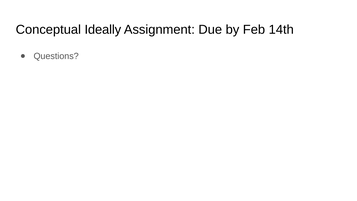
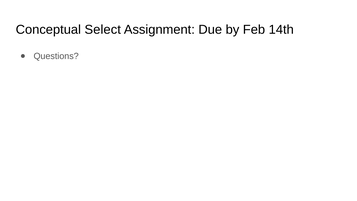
Ideally: Ideally -> Select
